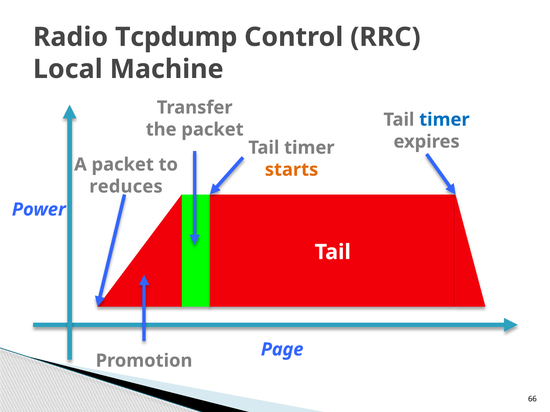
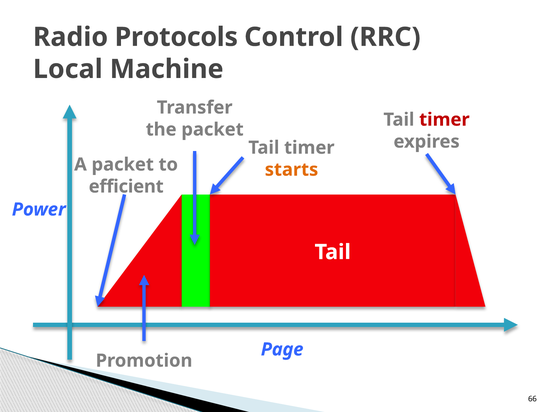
Tcpdump: Tcpdump -> Protocols
timer at (444, 120) colour: blue -> red
reduces: reduces -> efficient
